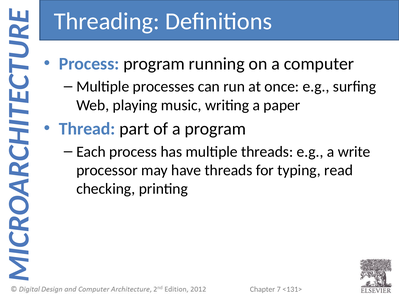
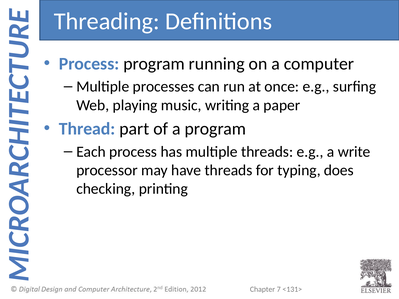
read: read -> does
